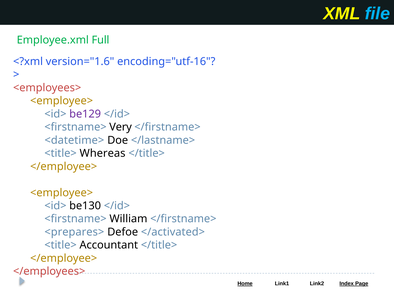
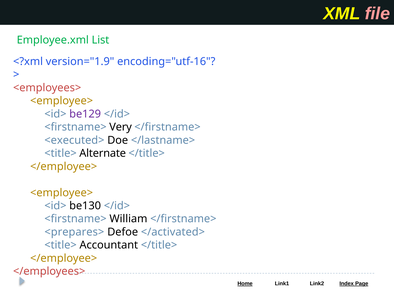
file colour: light blue -> pink
Full: Full -> List
version="1.6: version="1.6 -> version="1.9
<datetime>: <datetime> -> <executed>
Whereas: Whereas -> Alternate
